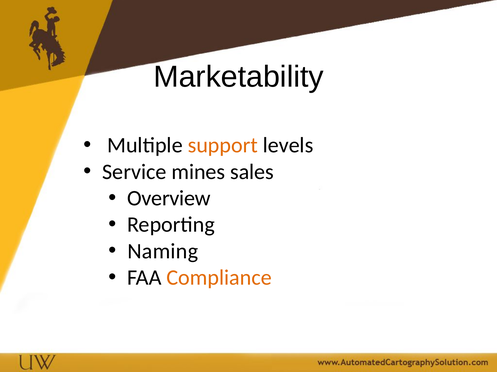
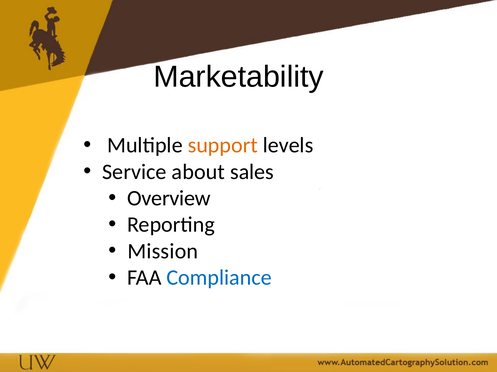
mines: mines -> about
Naming: Naming -> Mission
Compliance colour: orange -> blue
